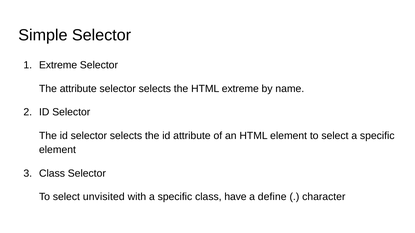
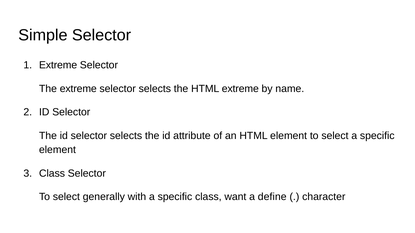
The attribute: attribute -> extreme
unvisited: unvisited -> generally
have: have -> want
